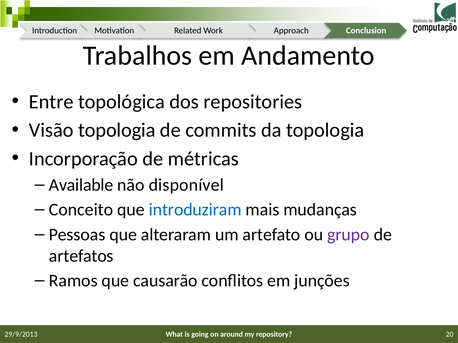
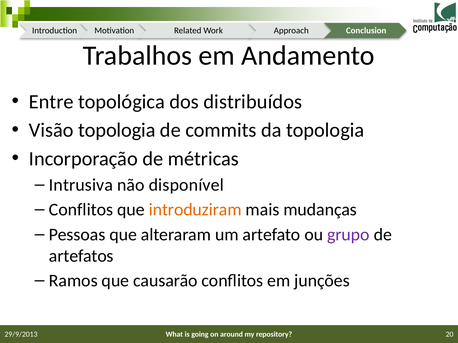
repositories: repositories -> distribuídos
Available: Available -> Intrusiva
Conceito at (81, 210): Conceito -> Conflitos
introduziram colour: blue -> orange
